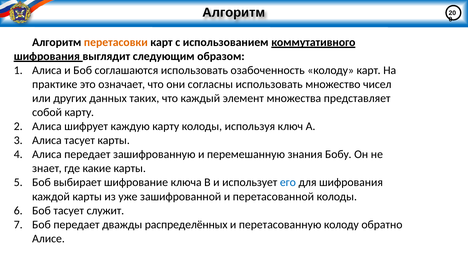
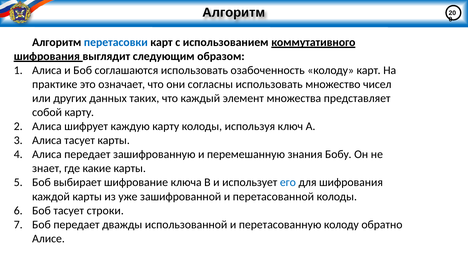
перетасовки colour: orange -> blue
служит: служит -> строки
распределённых: распределённых -> использованной
